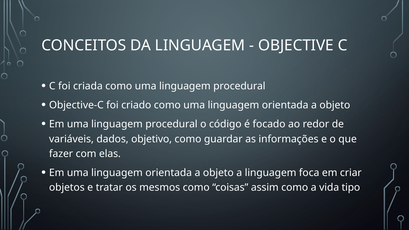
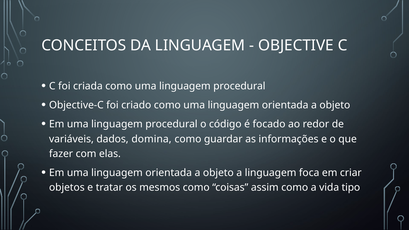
objetivo: objetivo -> domina
